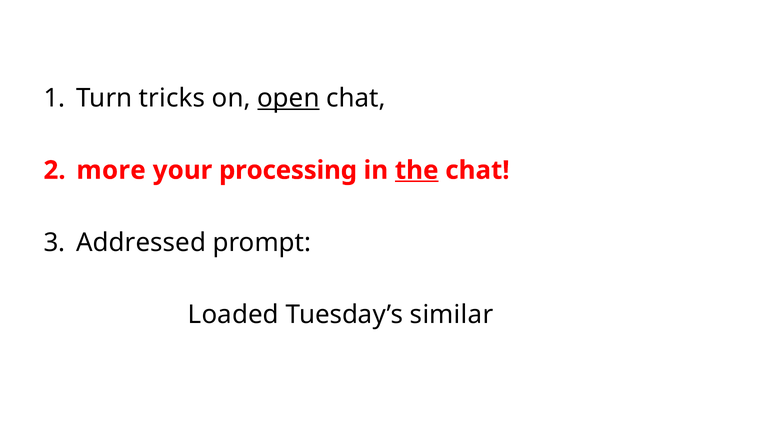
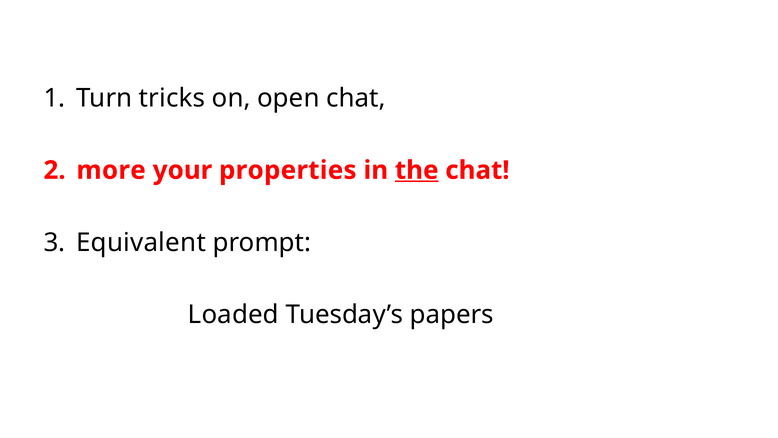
open underline: present -> none
processing: processing -> properties
Addressed: Addressed -> Equivalent
similar: similar -> papers
